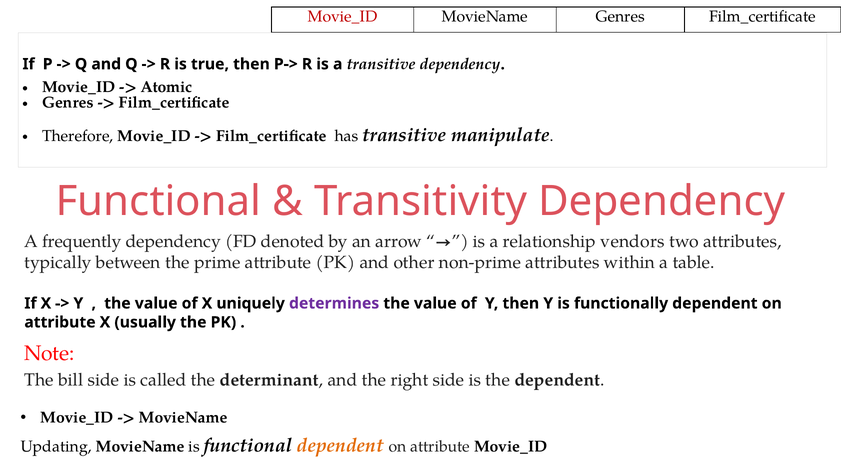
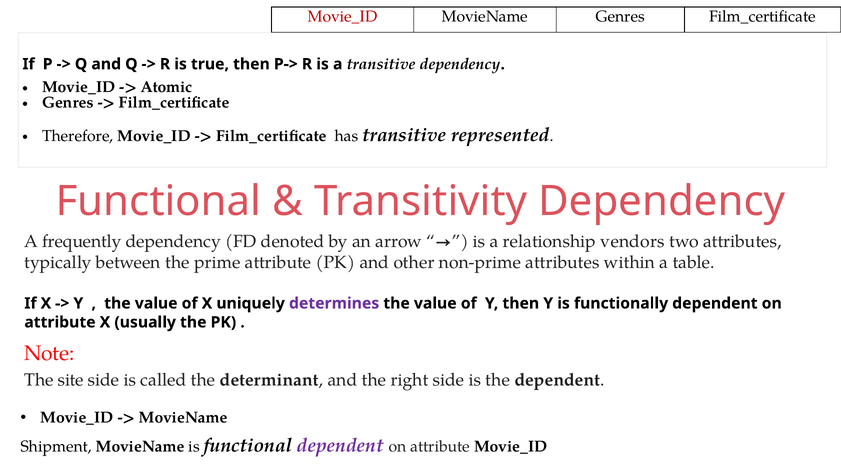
manipulate: manipulate -> represented
bill: bill -> site
Updating: Updating -> Shipment
dependent at (340, 445) colour: orange -> purple
